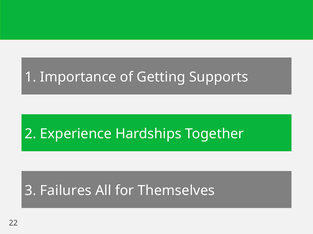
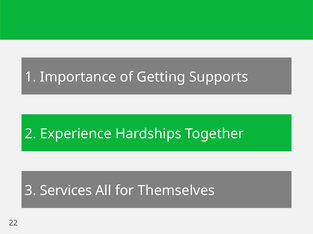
Failures: Failures -> Services
